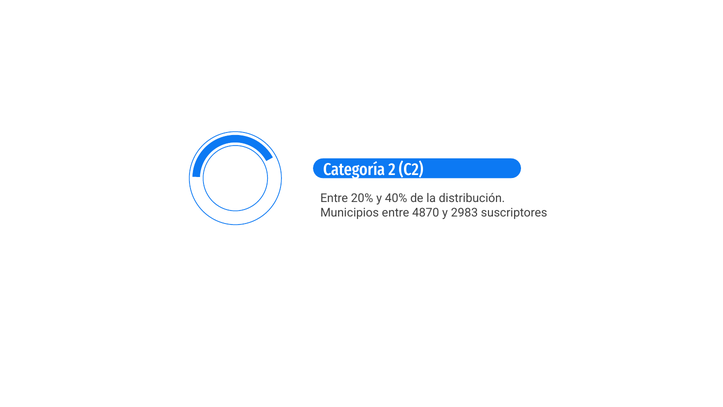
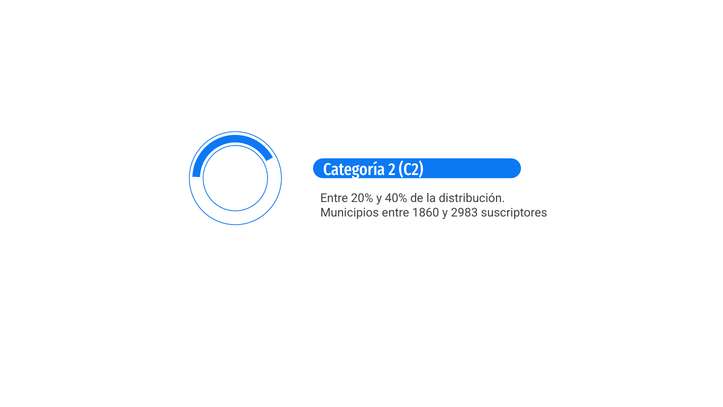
4870: 4870 -> 1860
